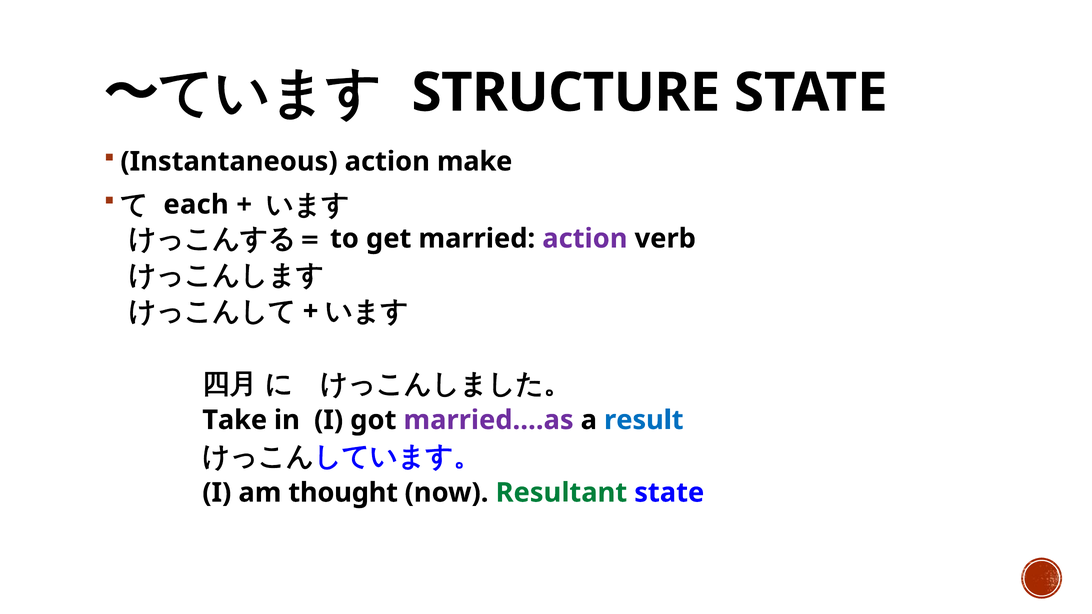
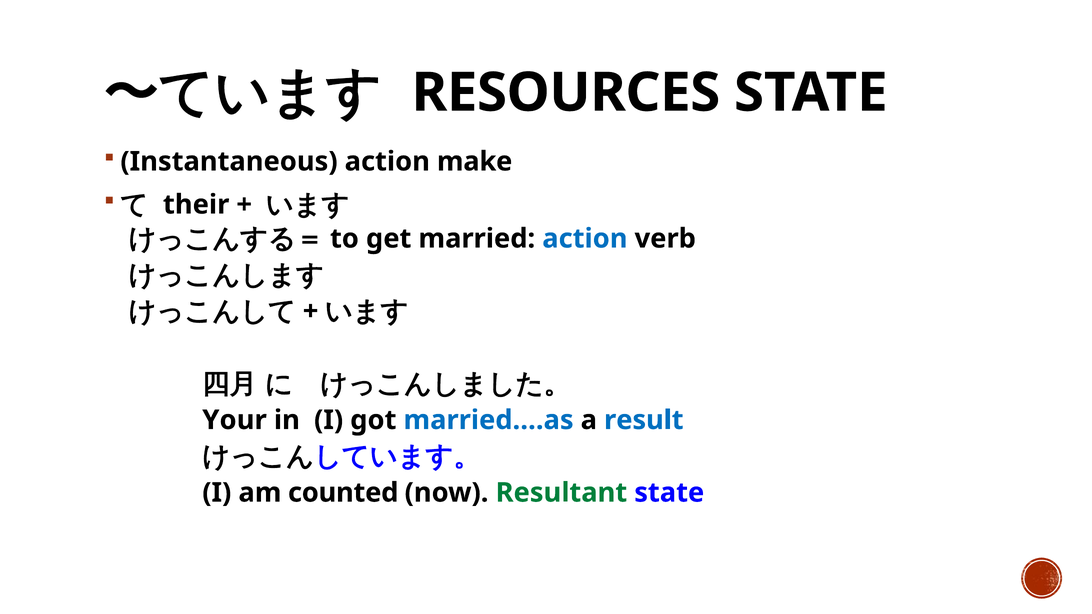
STRUCTURE: STRUCTURE -> RESOURCES
each: each -> their
action at (585, 239) colour: purple -> blue
Take: Take -> Your
married….as colour: purple -> blue
thought: thought -> counted
